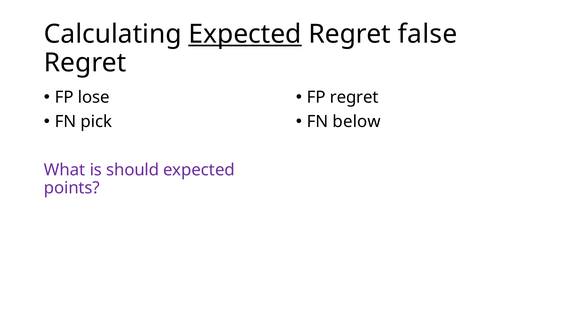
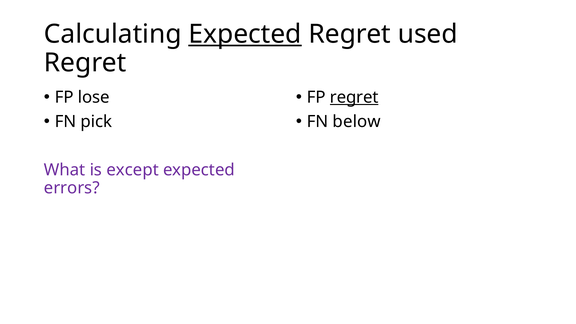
false: false -> used
regret at (354, 97) underline: none -> present
should: should -> except
points: points -> errors
